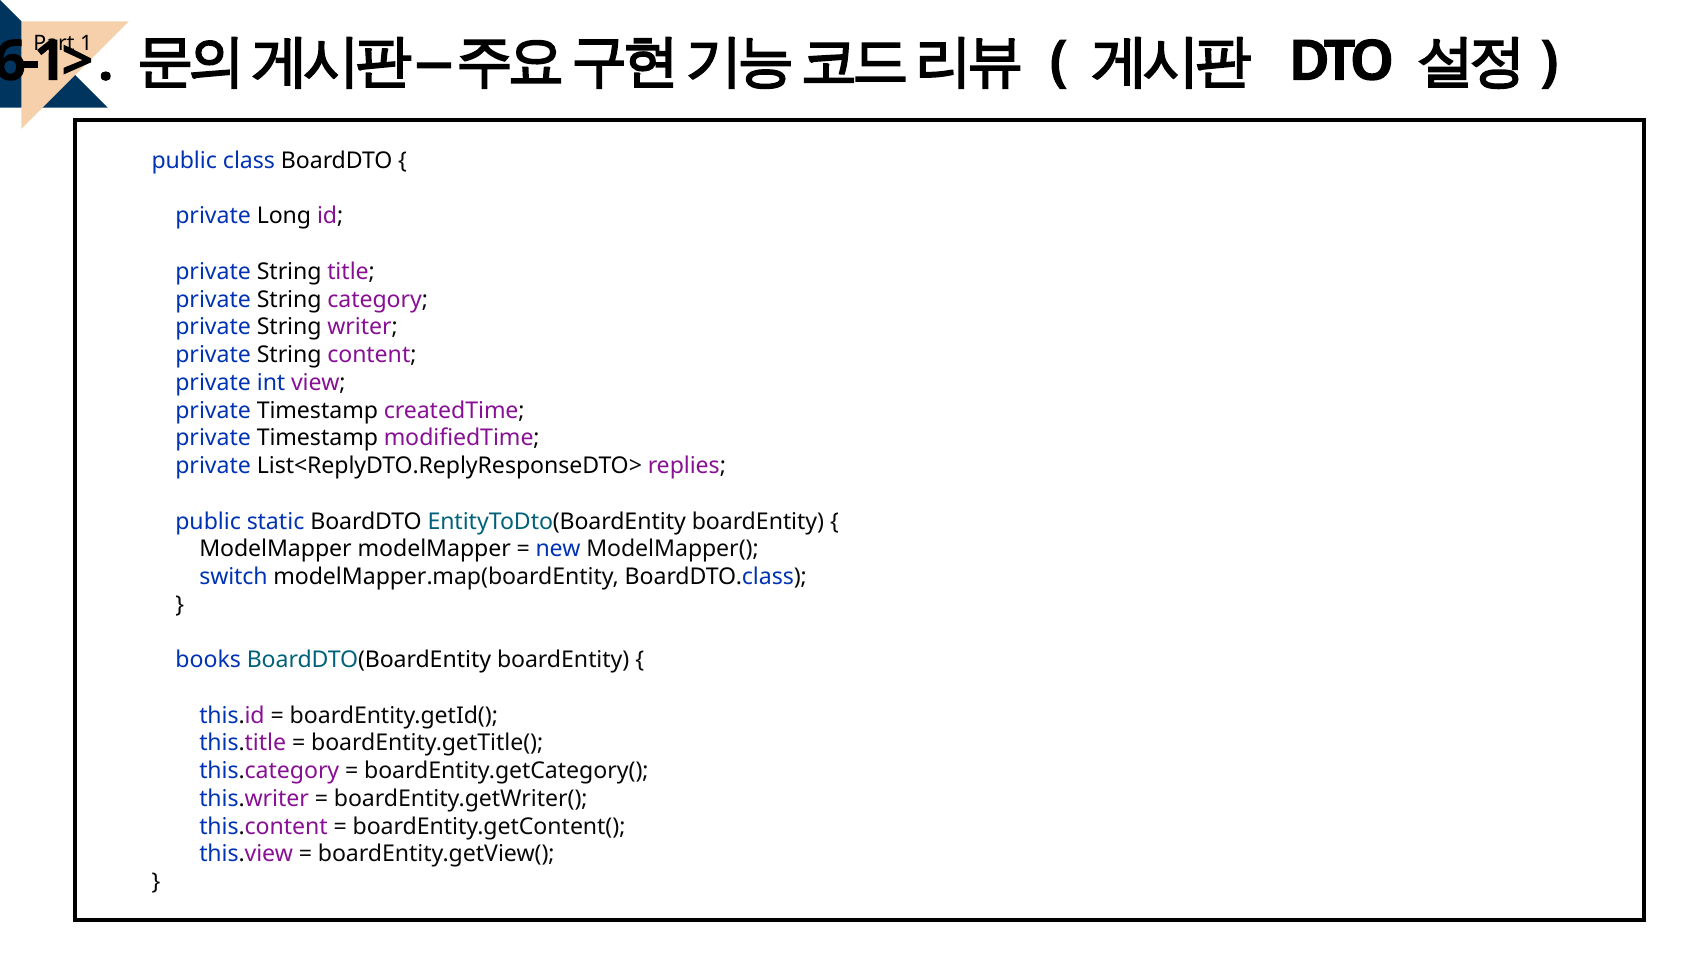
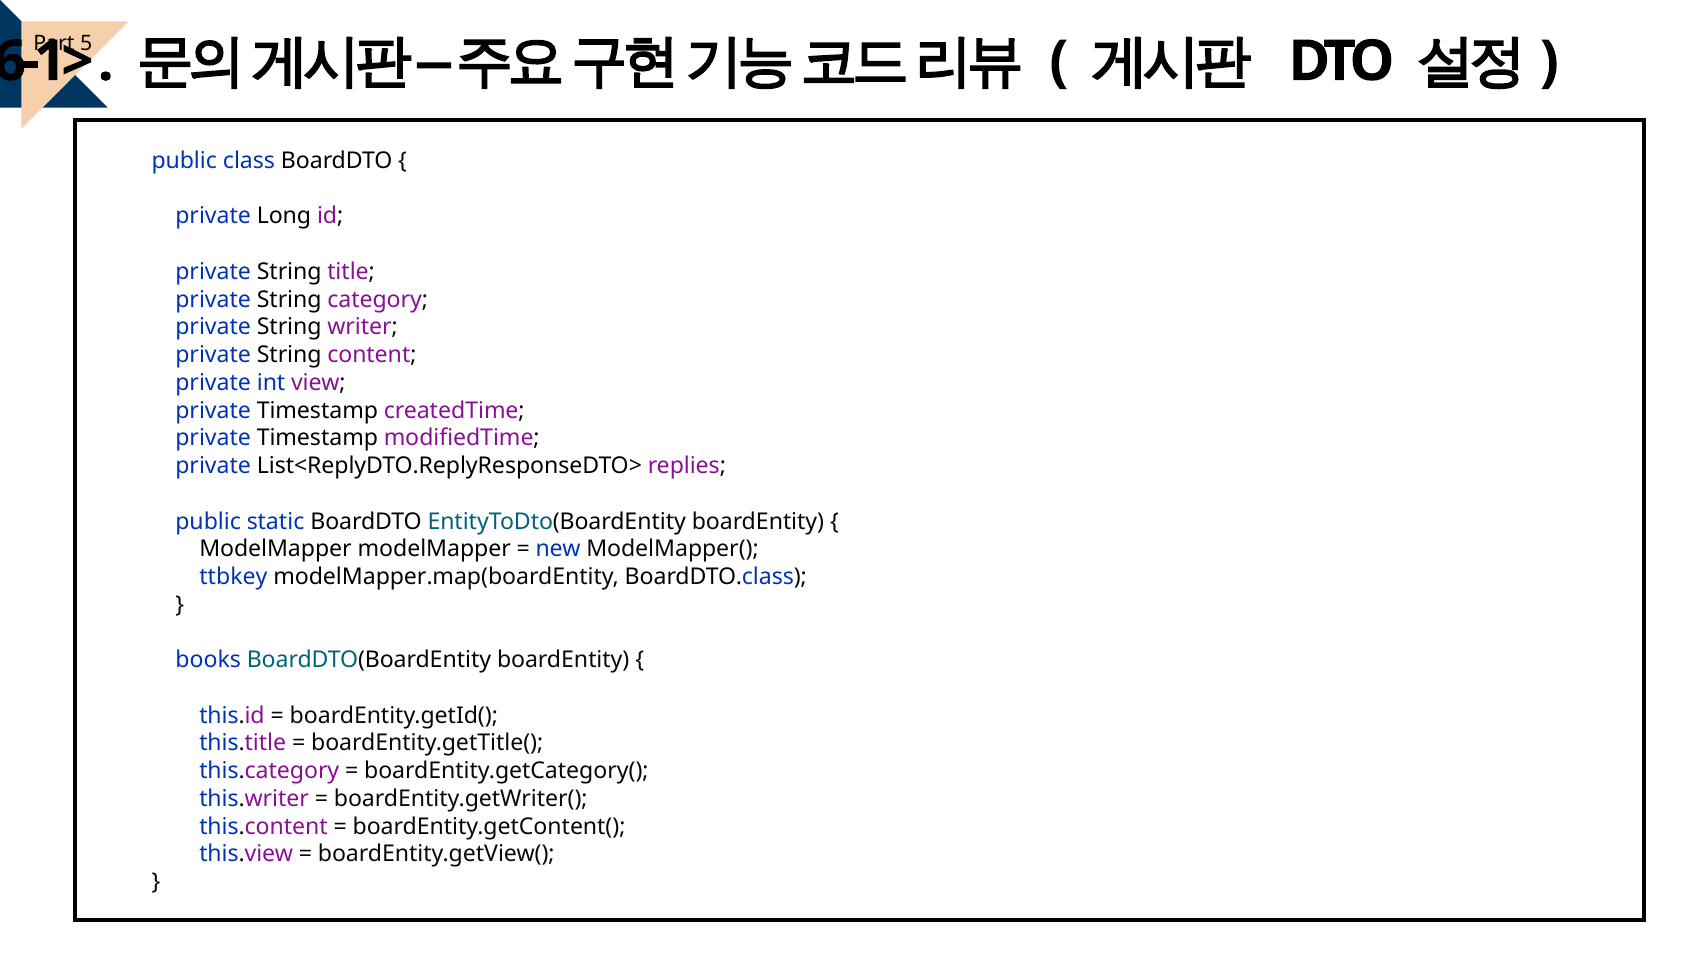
1: 1 -> 5
switch: switch -> ttbkey
